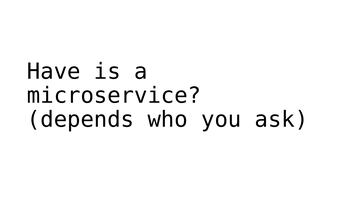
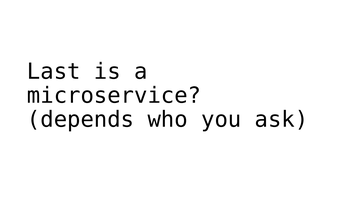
Have: Have -> Last
